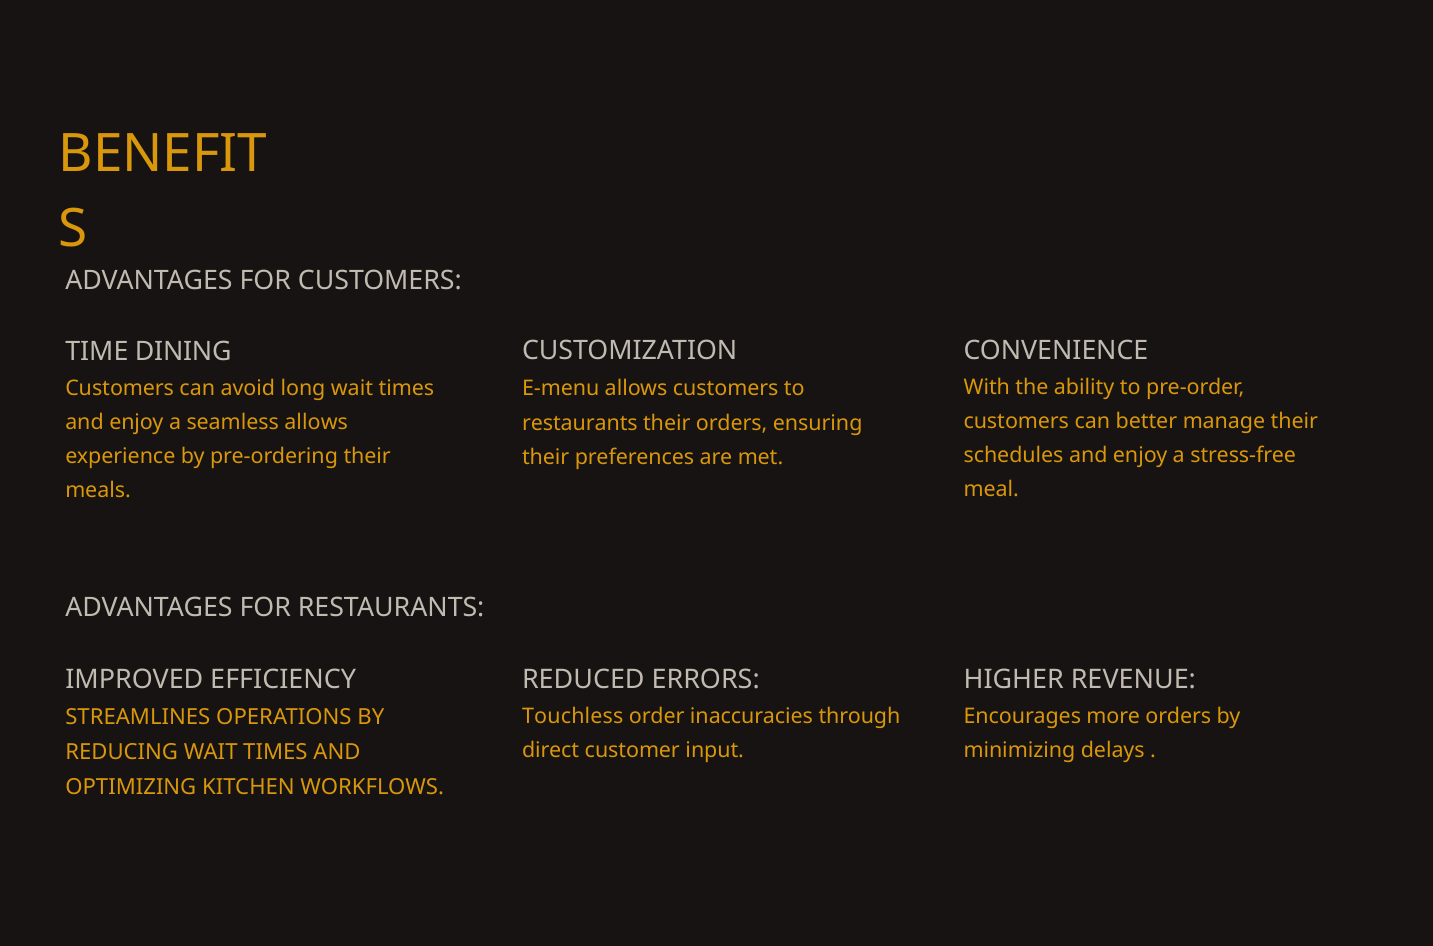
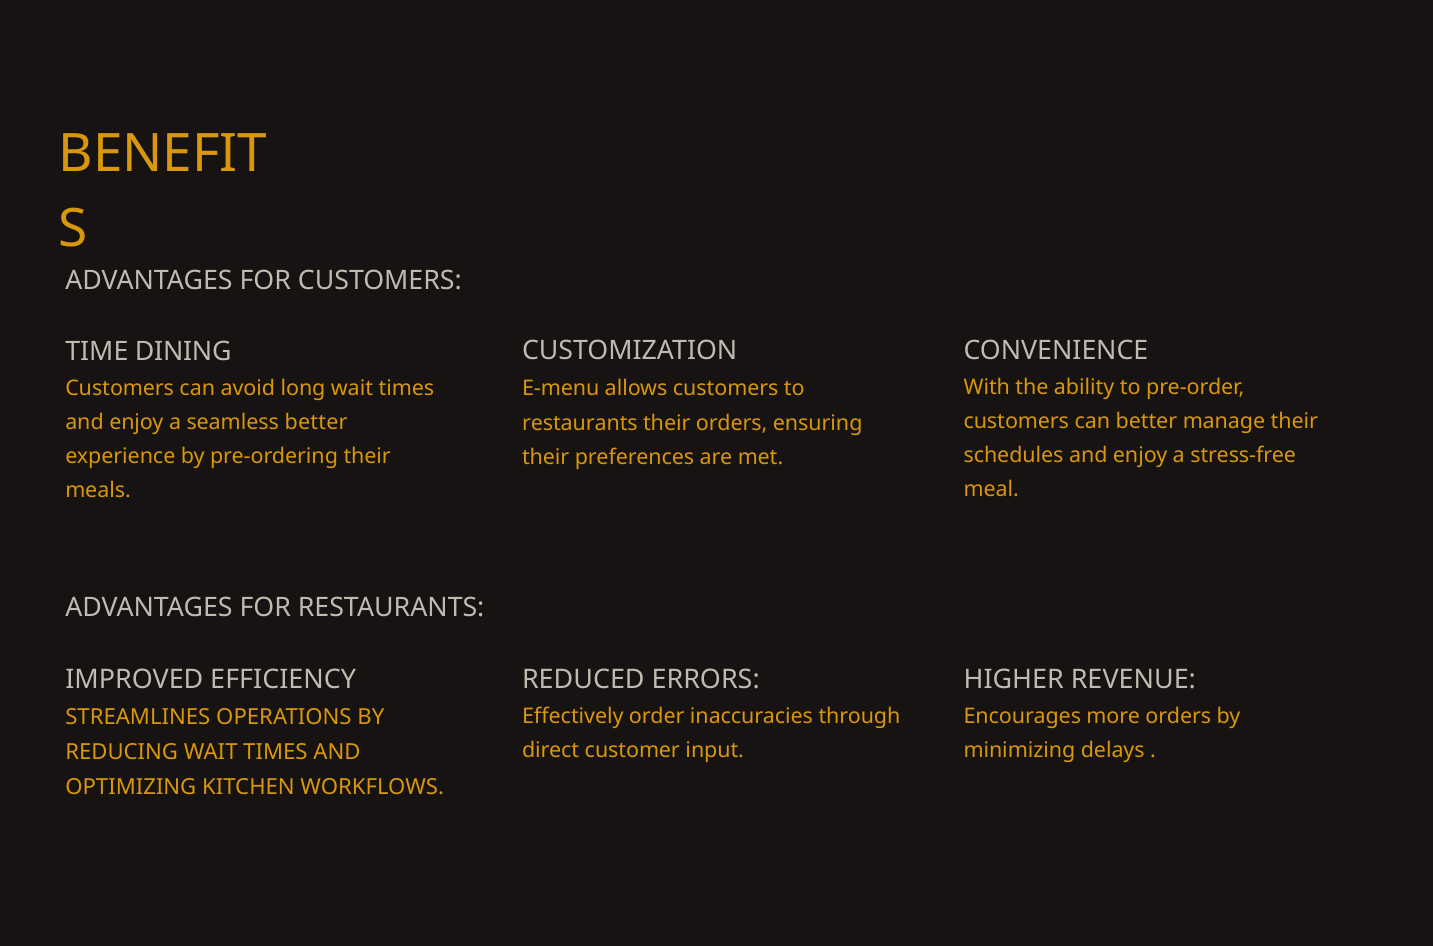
seamless allows: allows -> better
Touchless: Touchless -> Effectively
